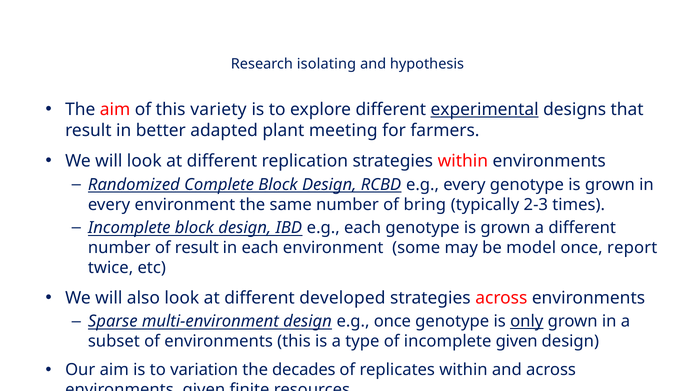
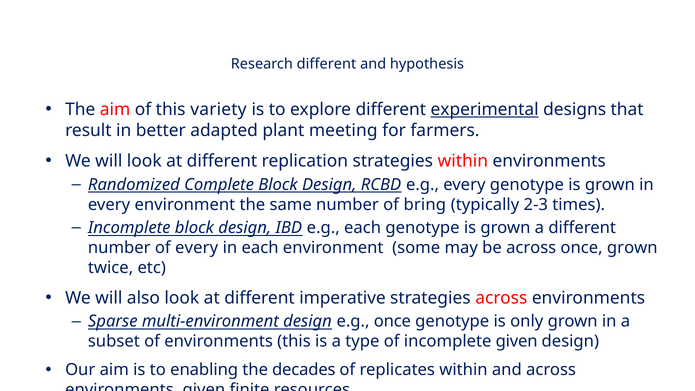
Research isolating: isolating -> different
of result: result -> every
be model: model -> across
once report: report -> grown
developed: developed -> imperative
only underline: present -> none
variation: variation -> enabling
